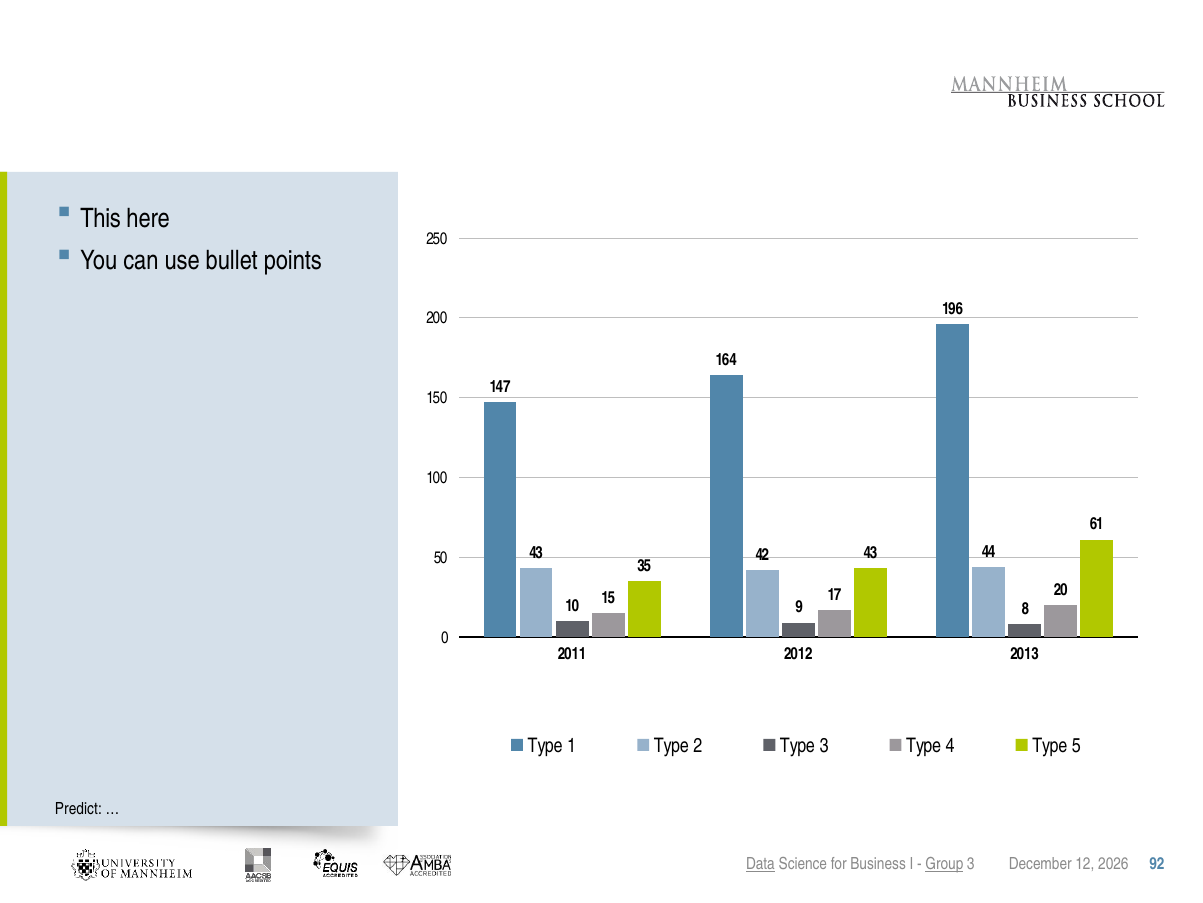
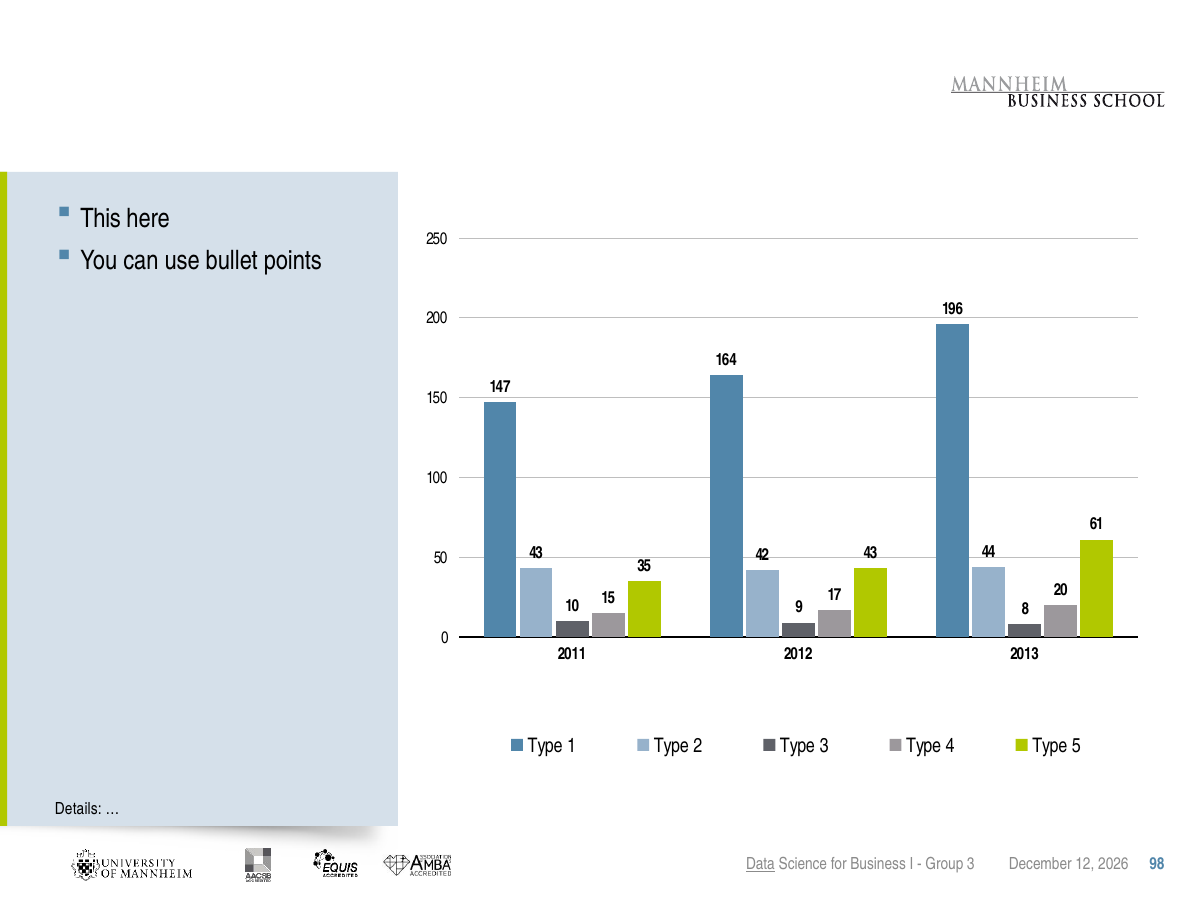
Predict: Predict -> Details
Group underline: present -> none
92: 92 -> 98
